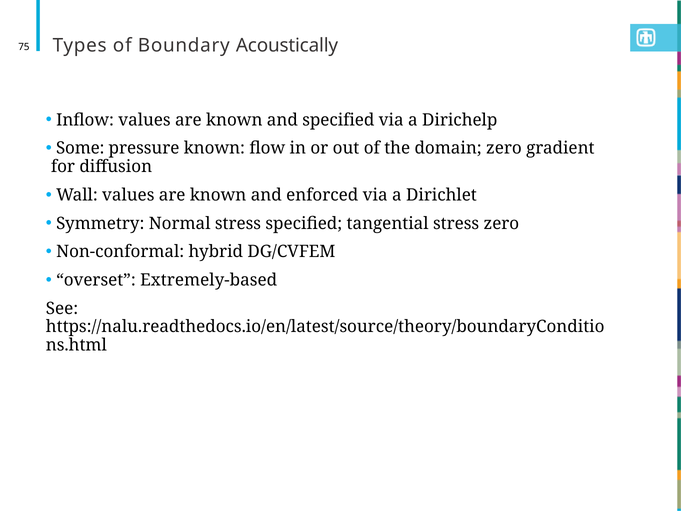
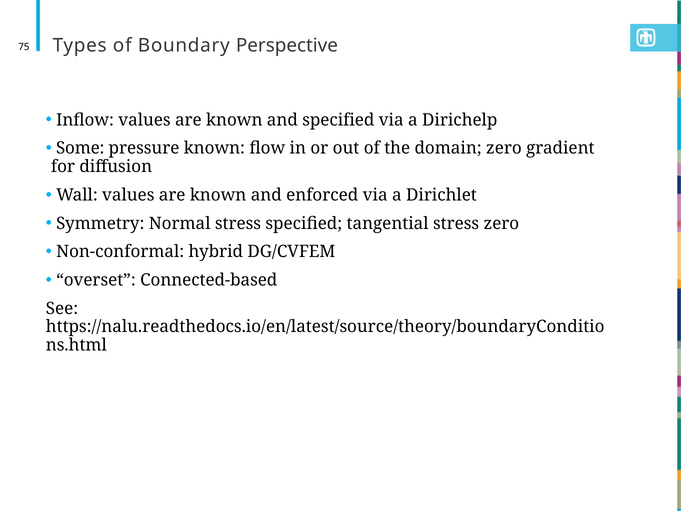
Acoustically: Acoustically -> Perspective
Extremely-based: Extremely-based -> Connected-based
